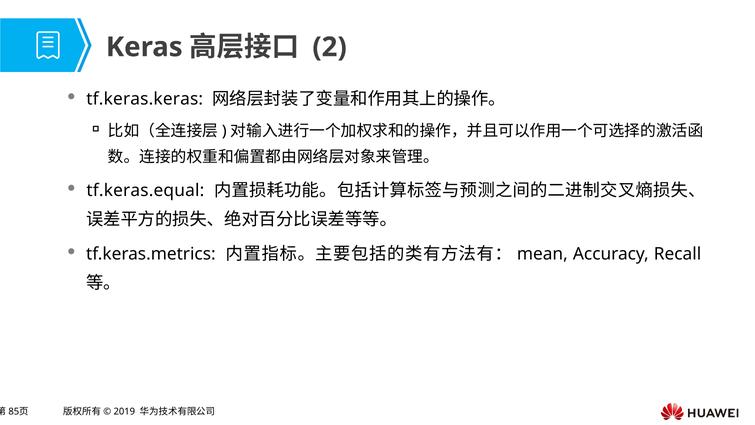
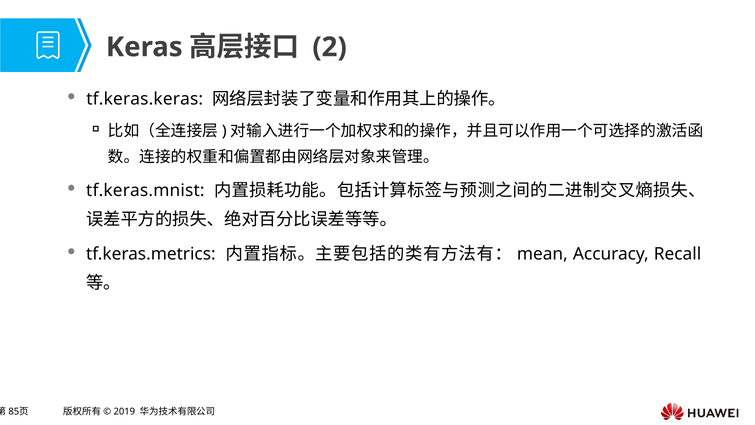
tf.keras.equal: tf.keras.equal -> tf.keras.mnist
